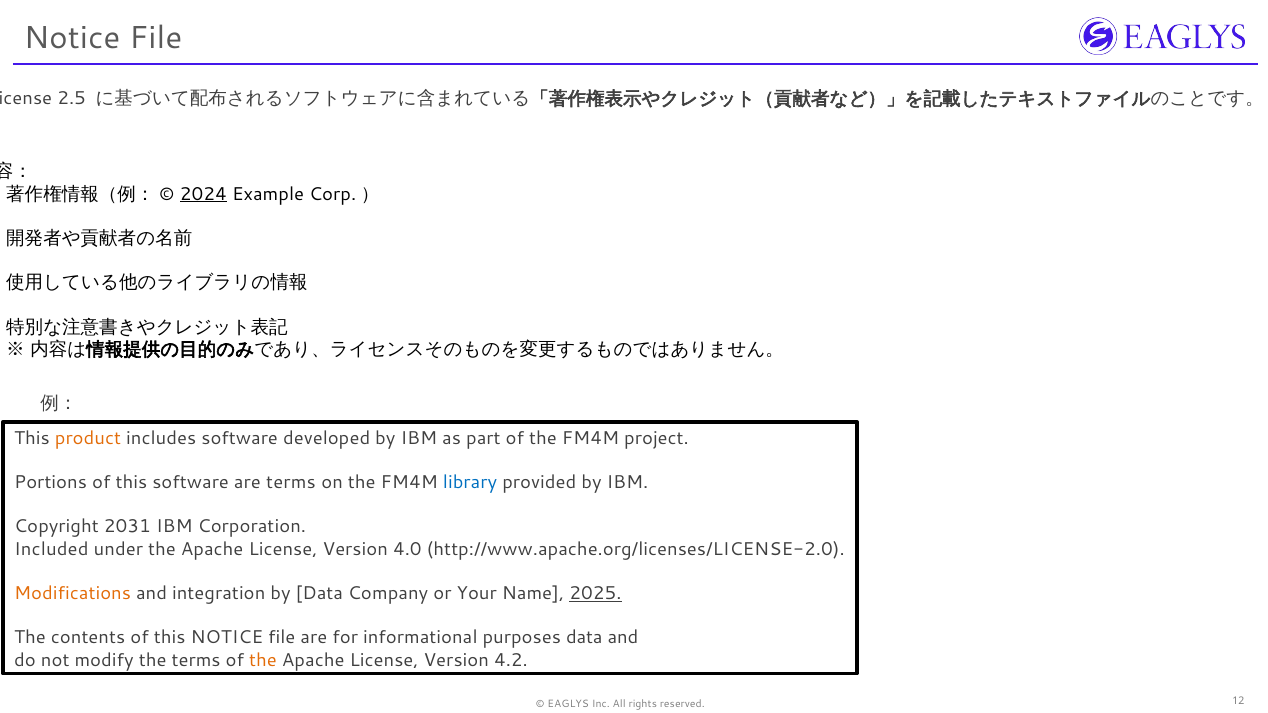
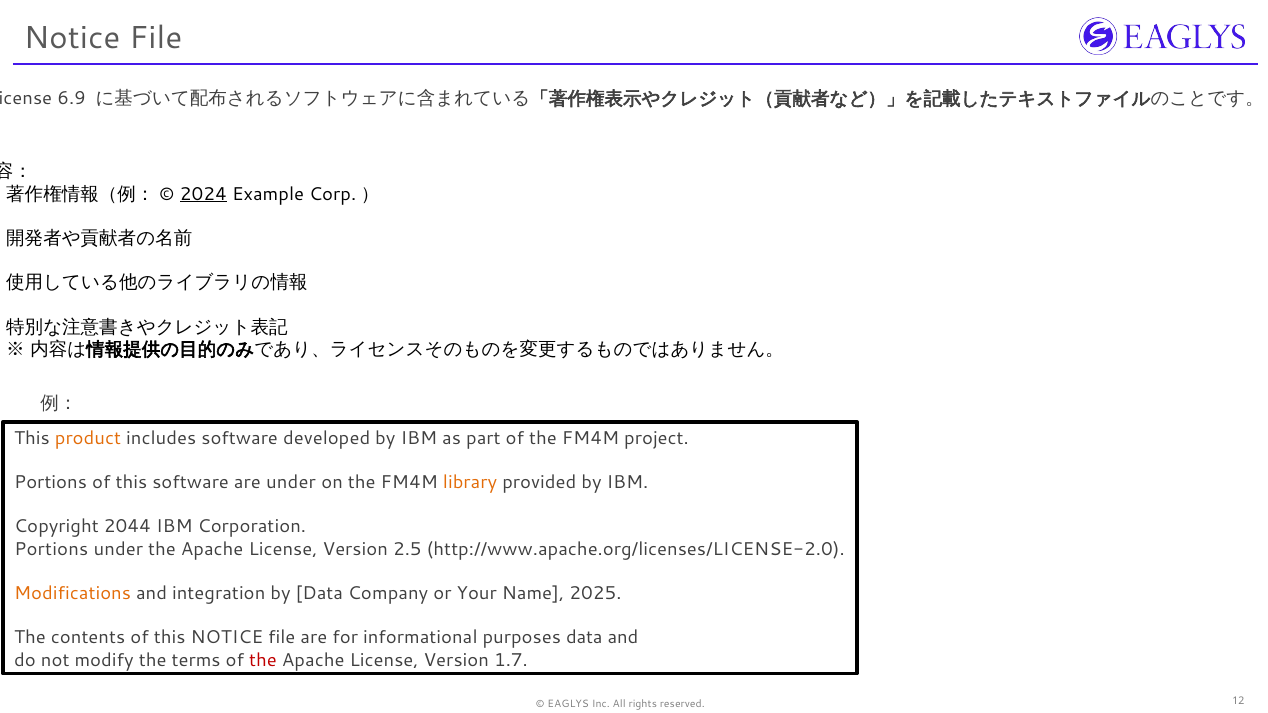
2.5: 2.5 -> 6.9
are terms: terms -> under
library colour: blue -> orange
2031: 2031 -> 2044
Included at (51, 549): Included -> Portions
4.0: 4.0 -> 2.5
2025 underline: present -> none
the at (263, 660) colour: orange -> red
4.2: 4.2 -> 1.7
